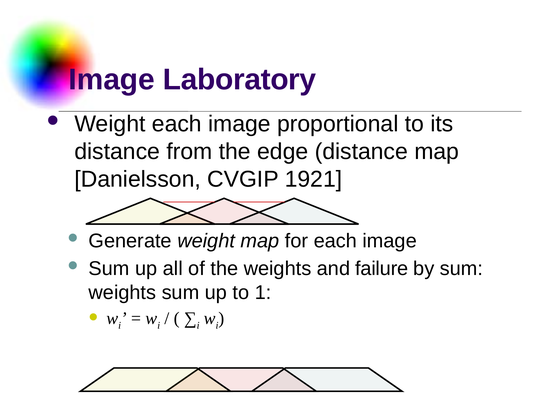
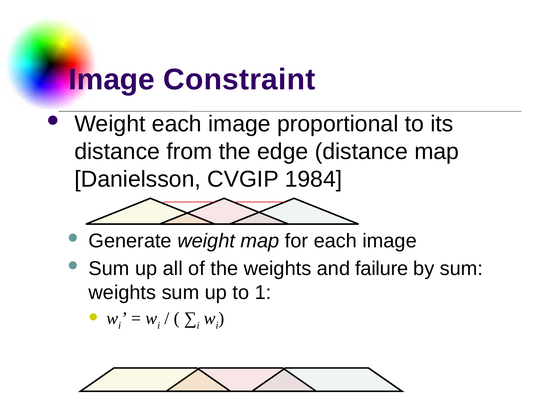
Laboratory: Laboratory -> Constraint
1921: 1921 -> 1984
